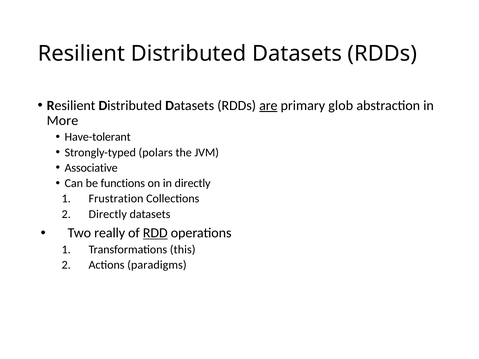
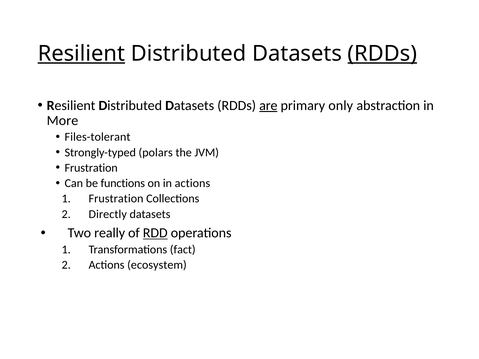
Resilient at (81, 54) underline: none -> present
RDDs at (382, 54) underline: none -> present
glob: glob -> only
Have-tolerant: Have-tolerant -> Files-tolerant
Associative at (91, 168): Associative -> Frustration
in directly: directly -> actions
this: this -> fact
paradigms: paradigms -> ecosystem
